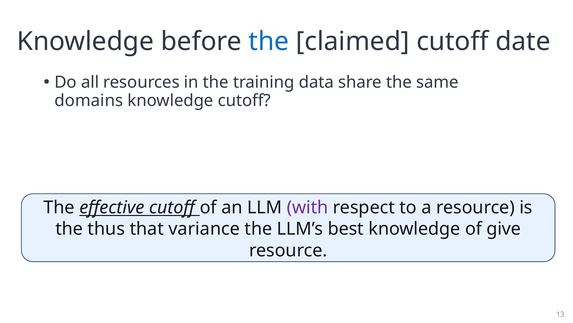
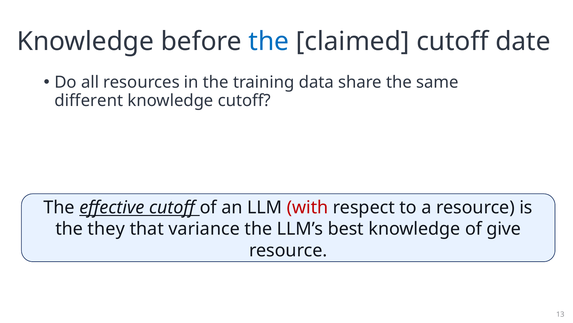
domains: domains -> different
with colour: purple -> red
thus: thus -> they
